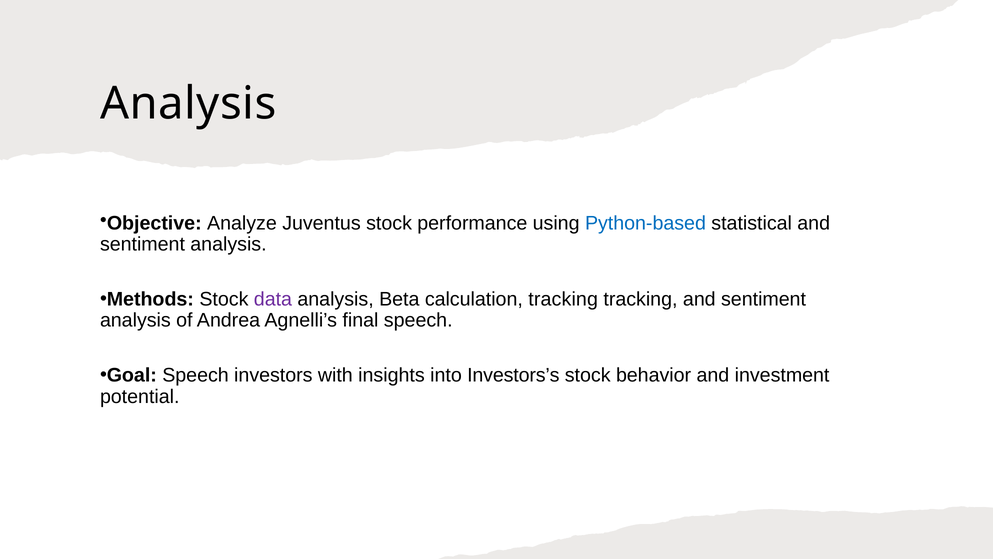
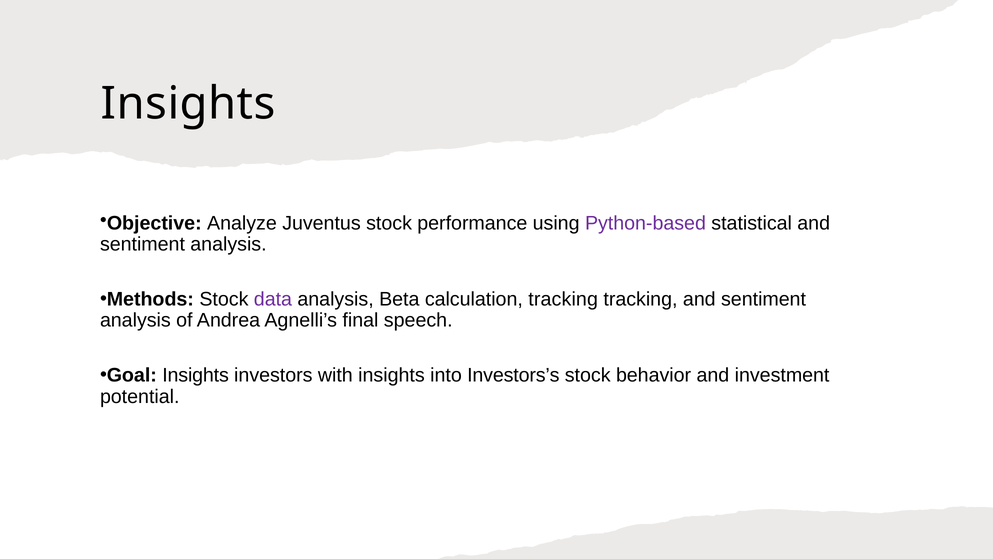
Analysis at (188, 104): Analysis -> Insights
Python-based colour: blue -> purple
Goal Speech: Speech -> Insights
